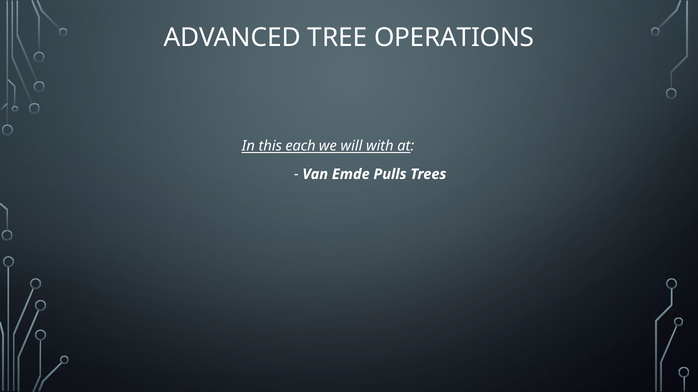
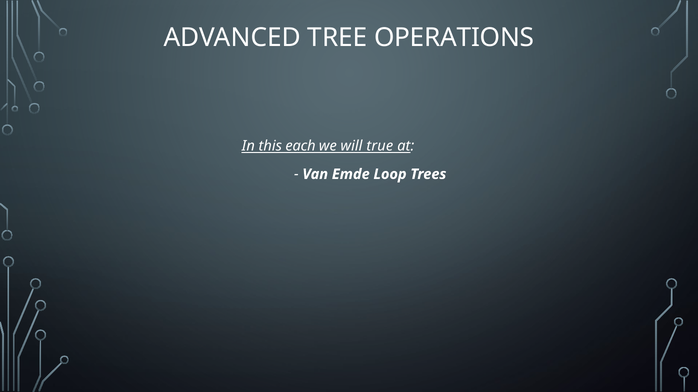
with: with -> true
Pulls: Pulls -> Loop
